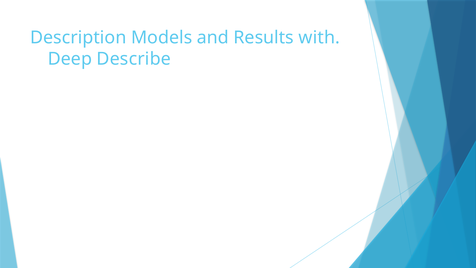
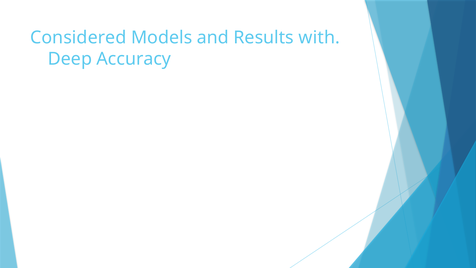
Description: Description -> Considered
Describe: Describe -> Accuracy
